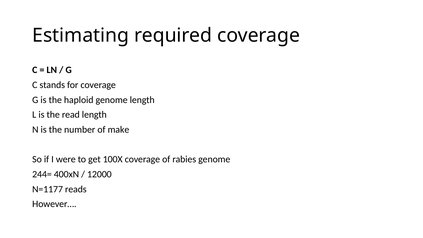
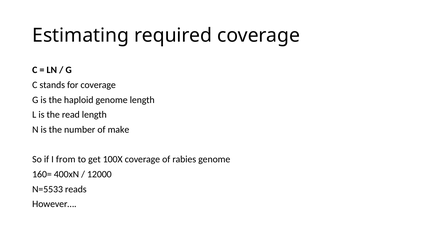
were: were -> from
244=: 244= -> 160=
N=1177: N=1177 -> N=5533
